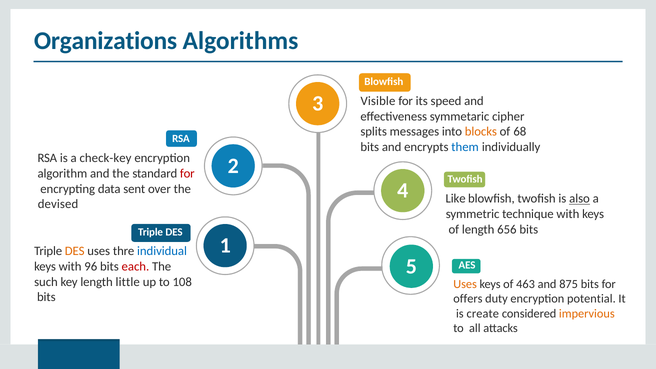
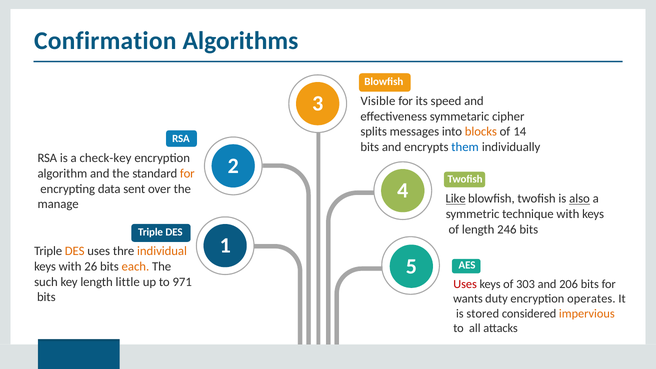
Organizations: Organizations -> Confirmation
68: 68 -> 14
for at (187, 174) colour: red -> orange
Like underline: none -> present
devised: devised -> manage
656: 656 -> 246
individual colour: blue -> orange
96: 96 -> 26
each colour: red -> orange
108: 108 -> 971
Uses at (465, 284) colour: orange -> red
463: 463 -> 303
875: 875 -> 206
offers: offers -> wants
potential: potential -> operates
create: create -> stored
